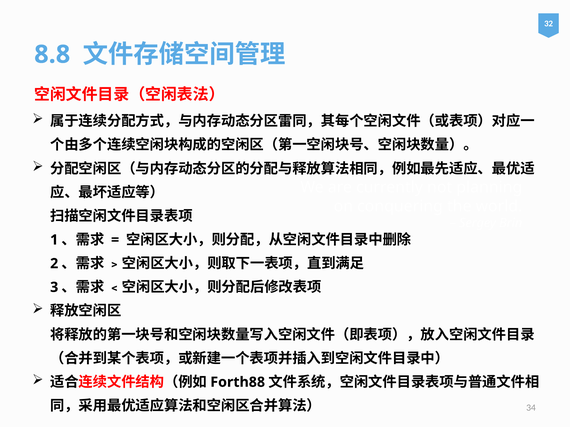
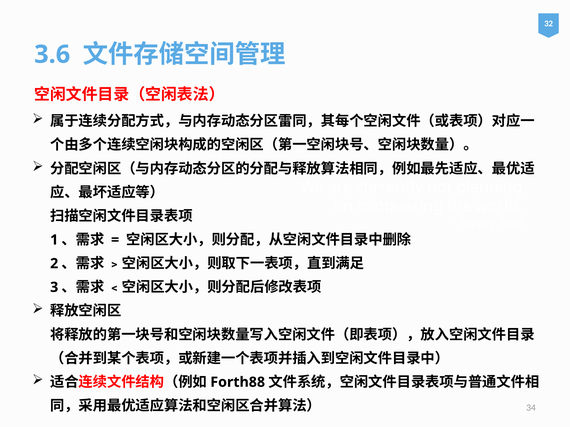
8.8: 8.8 -> 3.6
